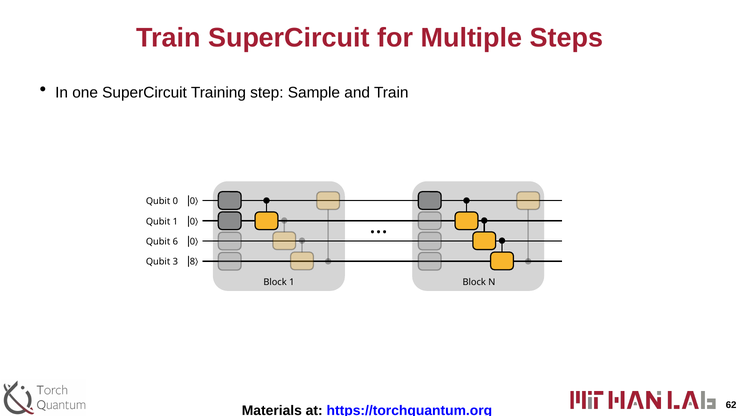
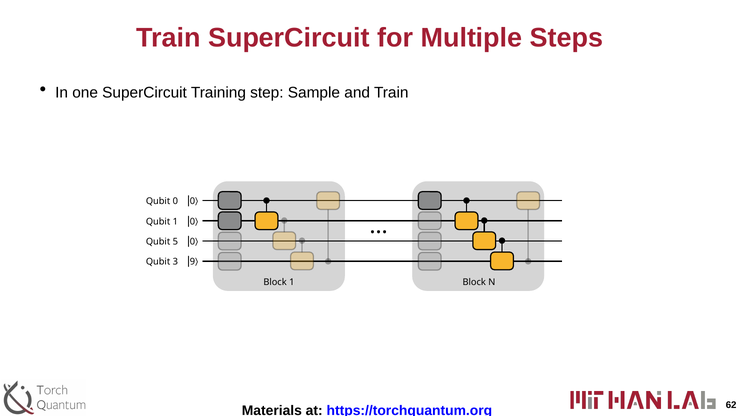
6: 6 -> 5
8: 8 -> 9
